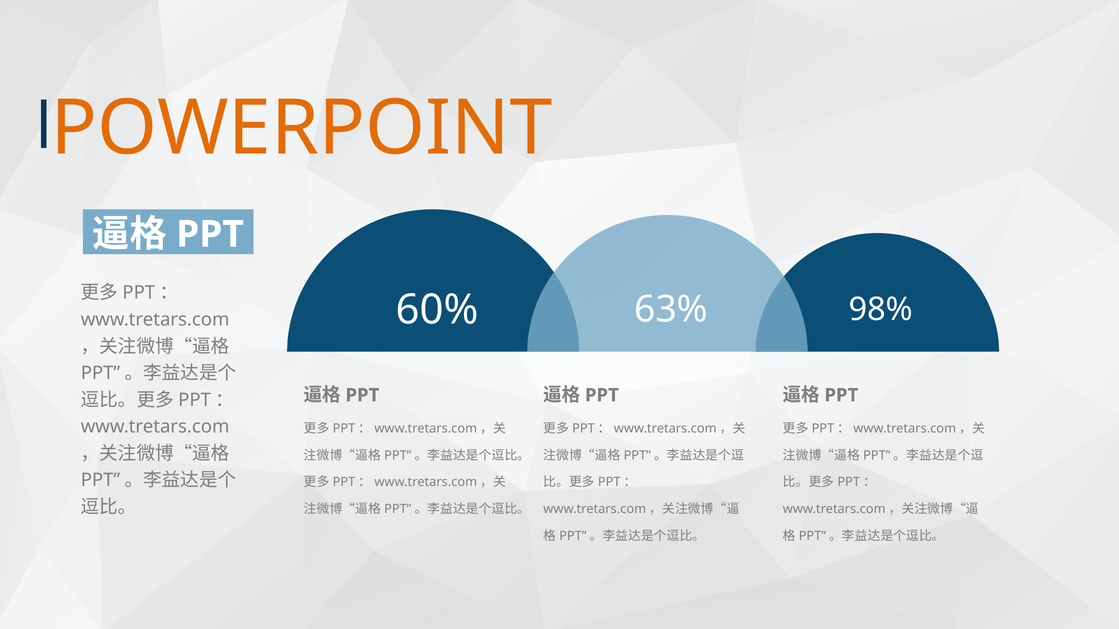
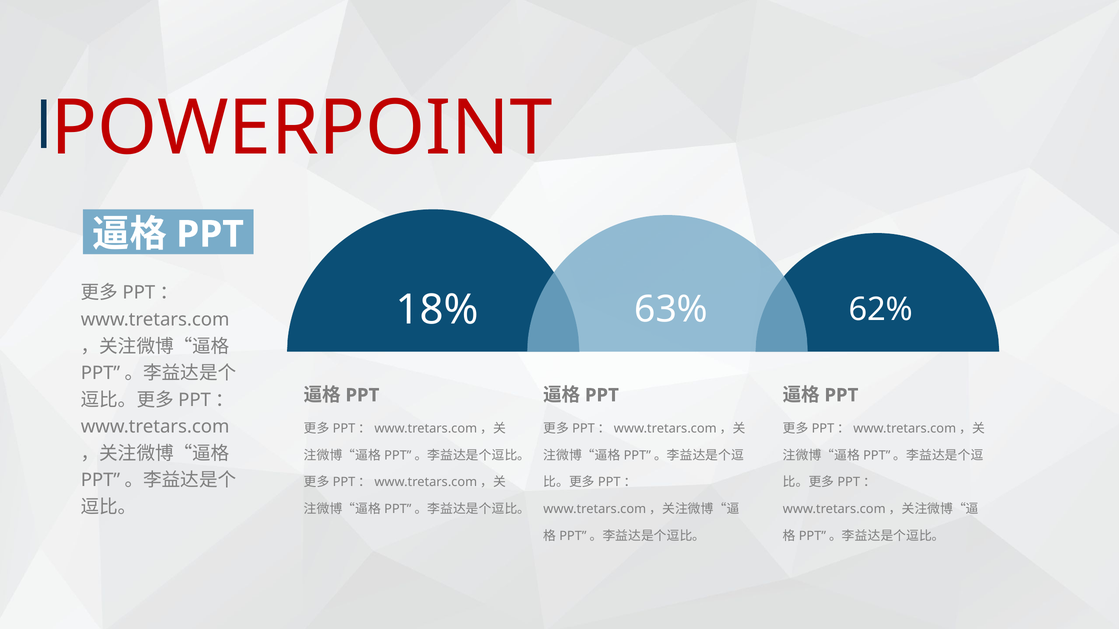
POWERPOINT colour: orange -> red
60%: 60% -> 18%
98%: 98% -> 62%
